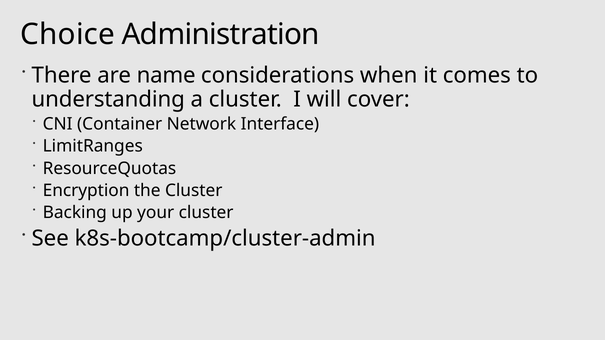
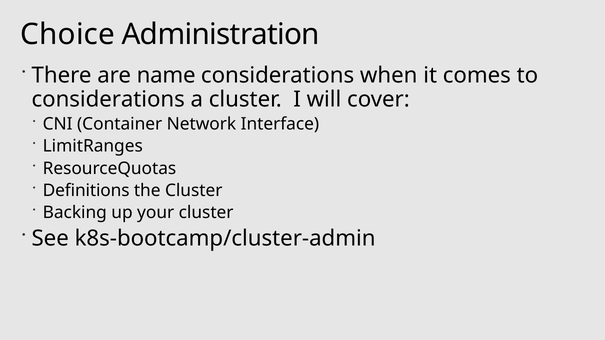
understanding at (108, 99): understanding -> considerations
Encryption: Encryption -> Definitions
